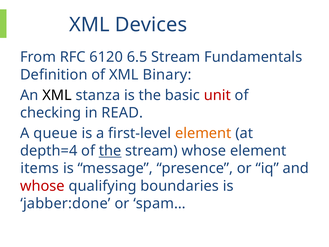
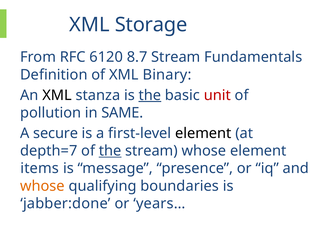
Devices: Devices -> Storage
6.5: 6.5 -> 8.7
the at (150, 95) underline: none -> present
checking: checking -> pollution
READ: READ -> SAME
queue: queue -> secure
element at (203, 133) colour: orange -> black
depth=4: depth=4 -> depth=7
whose at (42, 186) colour: red -> orange
spam…: spam… -> years…
